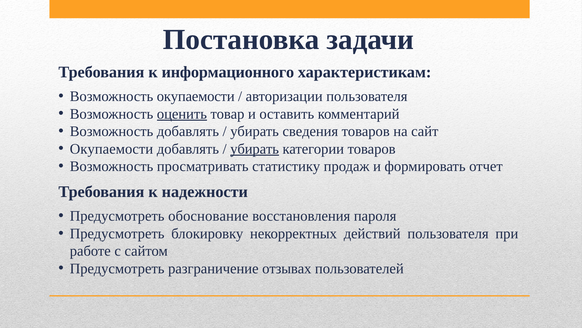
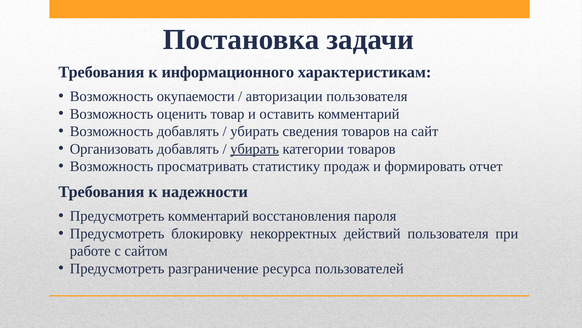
оценить underline: present -> none
Окупаемости at (111, 149): Окупаемости -> Организовать
Предусмотреть обоснование: обоснование -> комментарий
отзывах: отзывах -> ресурса
